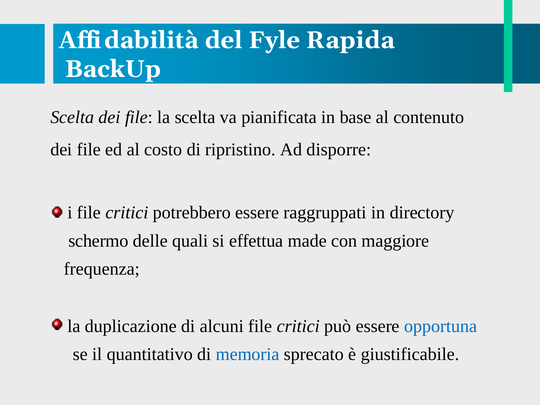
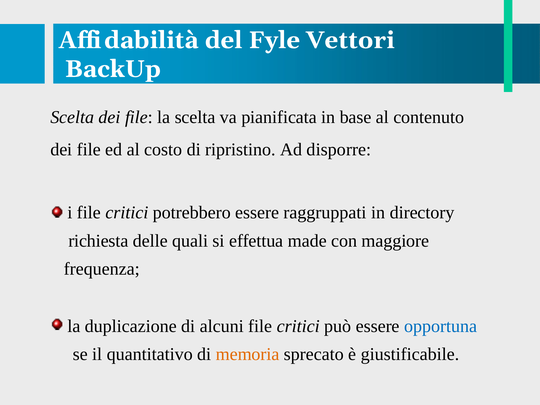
Rapida: Rapida -> Vettori
schermo: schermo -> richiesta
memoria colour: blue -> orange
